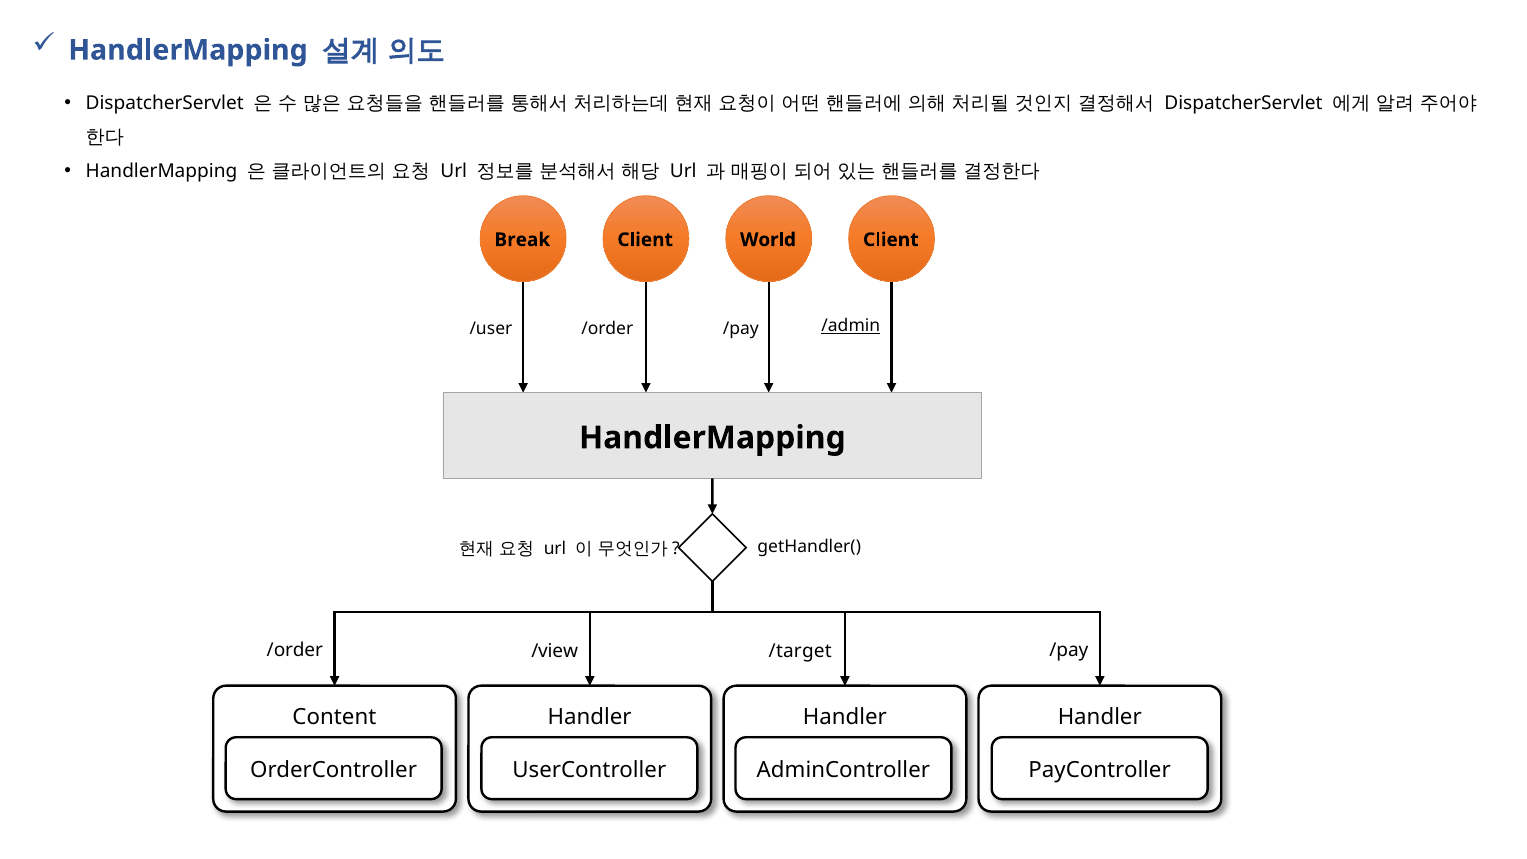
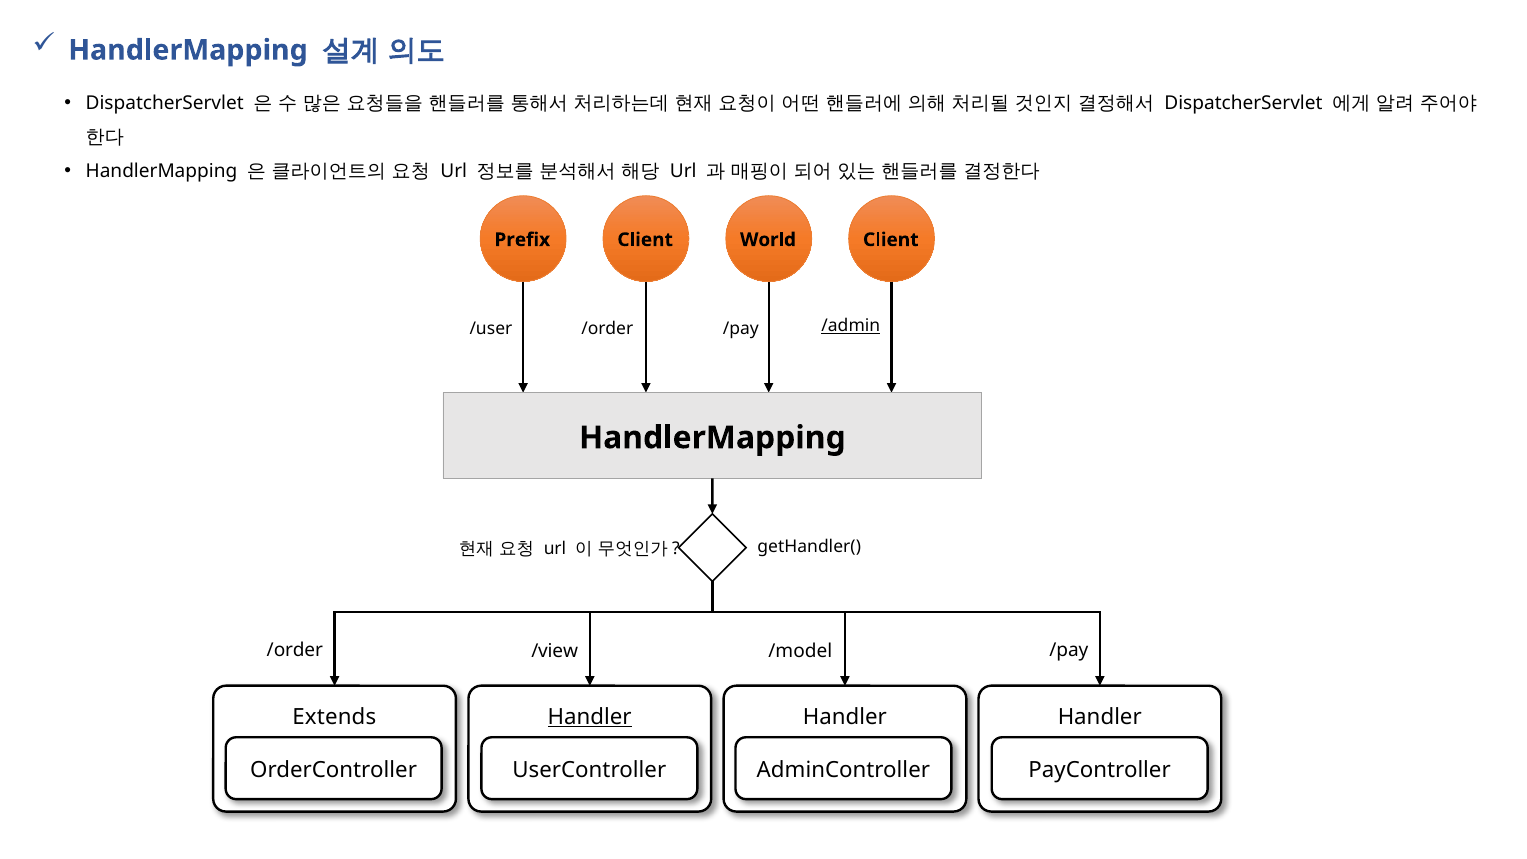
Break: Break -> Prefix
/target: /target -> /model
Content: Content -> Extends
Handler at (590, 717) underline: none -> present
